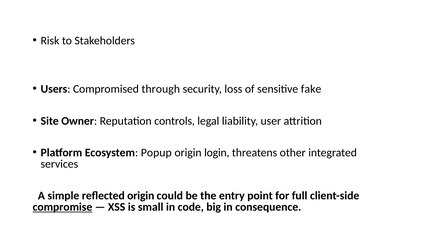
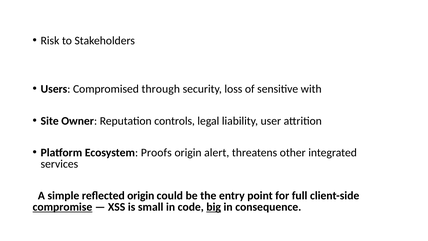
fake: fake -> with
Popup: Popup -> Proofs
login: login -> alert
big underline: none -> present
